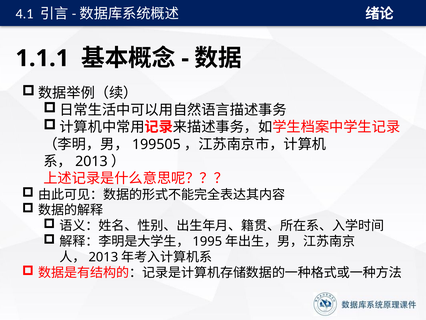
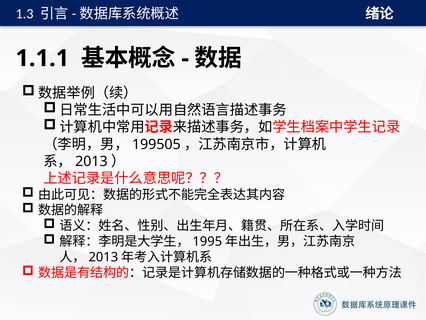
4.1: 4.1 -> 1.3
